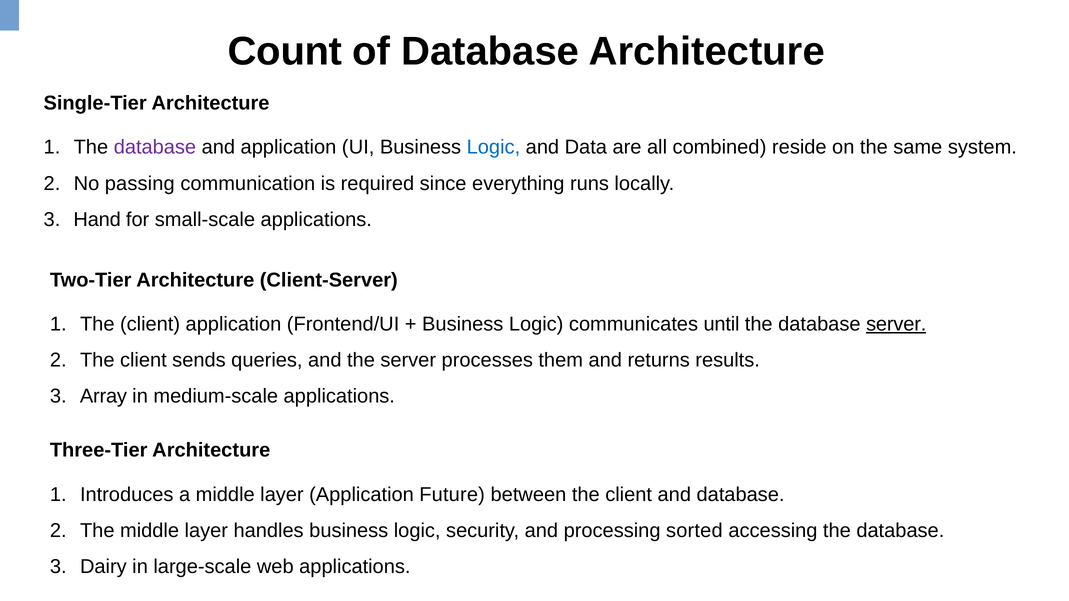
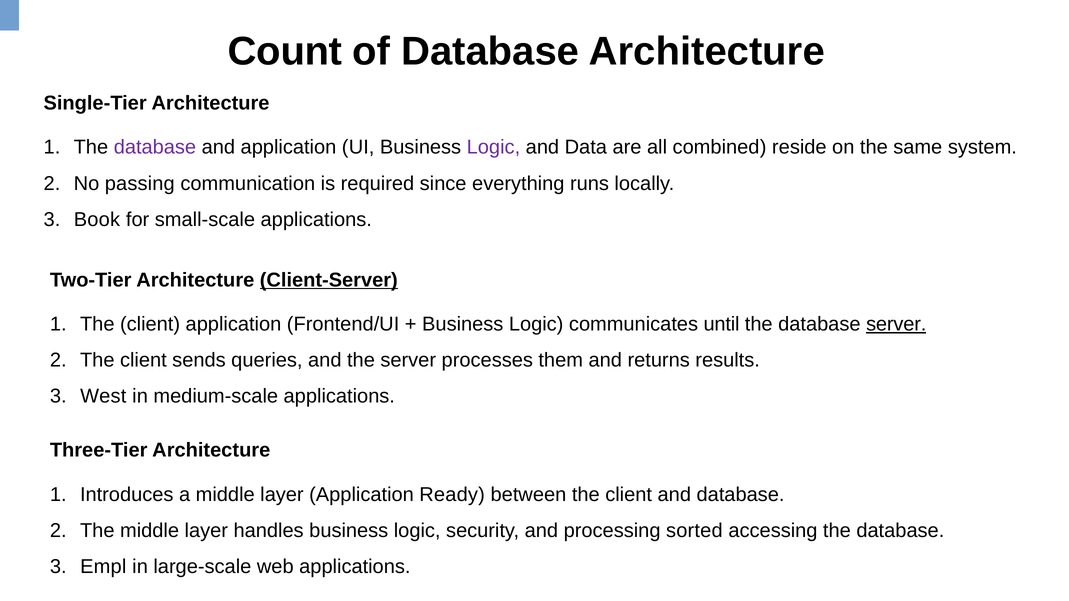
Logic at (493, 147) colour: blue -> purple
Hand: Hand -> Book
Client-Server underline: none -> present
Array: Array -> West
Future: Future -> Ready
Dairy: Dairy -> Empl
